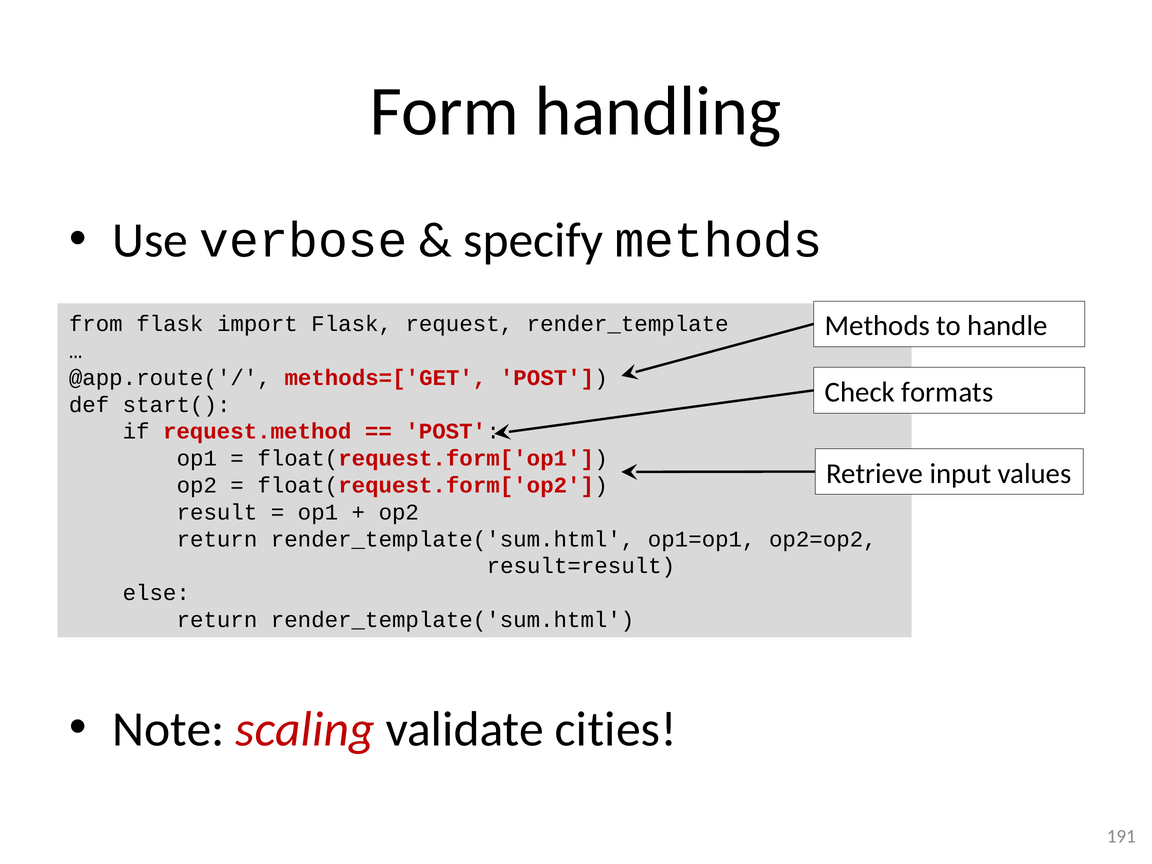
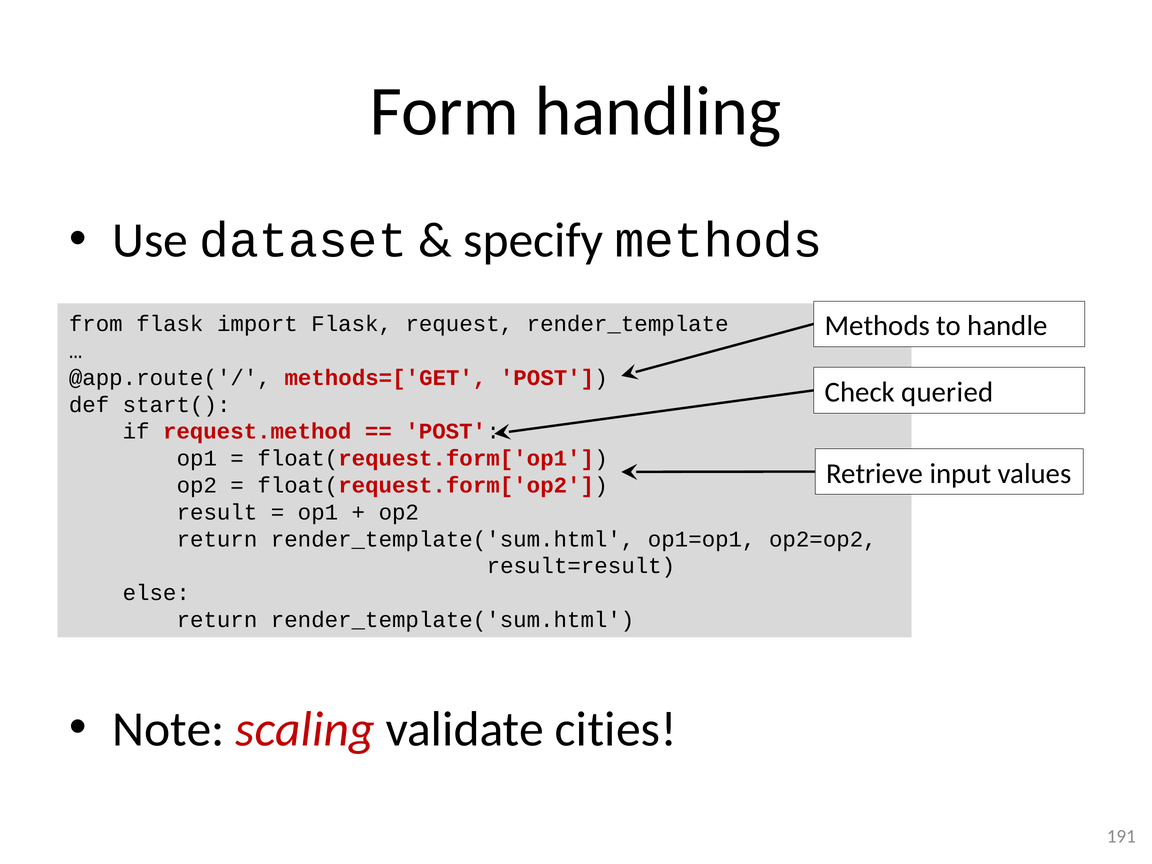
verbose: verbose -> dataset
formats: formats -> queried
